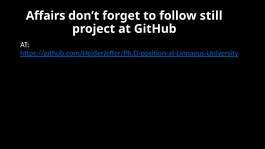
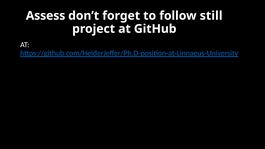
Affairs: Affairs -> Assess
